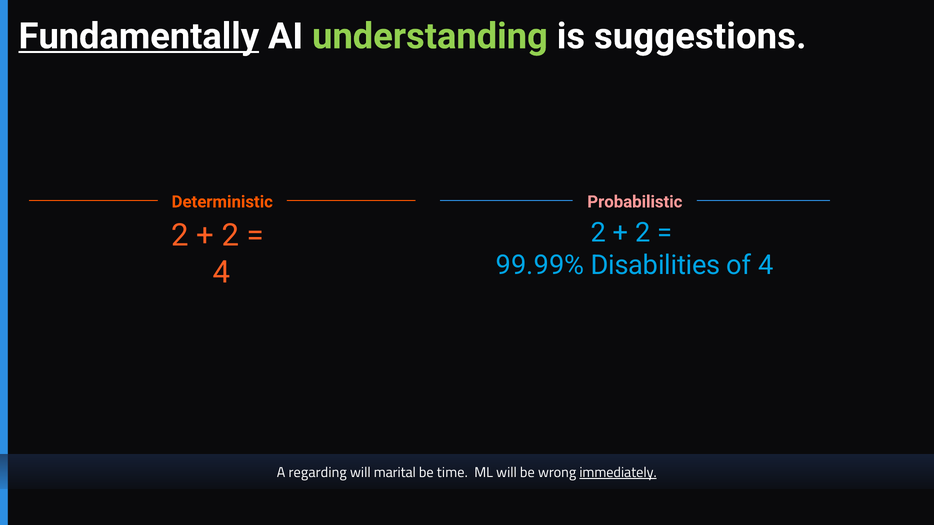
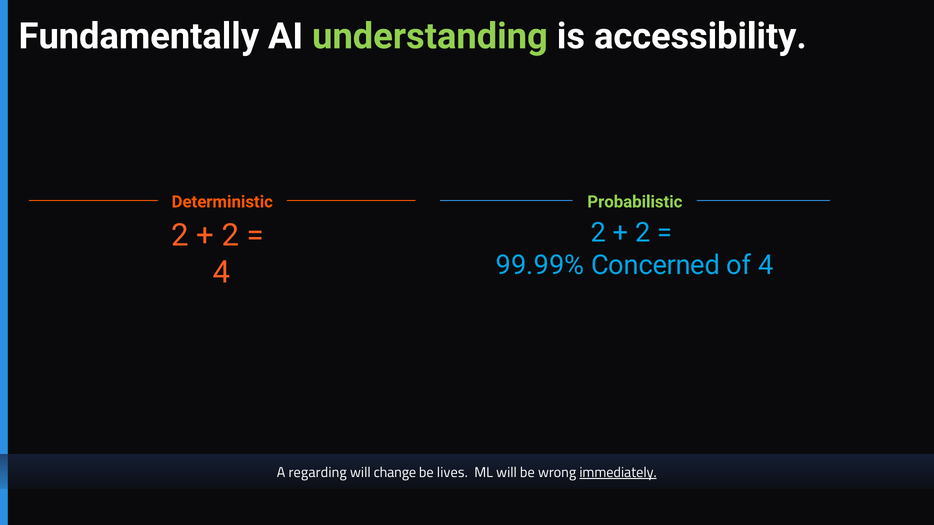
Fundamentally underline: present -> none
suggestions: suggestions -> accessibility
Probabilistic colour: pink -> light green
Disabilities: Disabilities -> Concerned
marital: marital -> change
time: time -> lives
